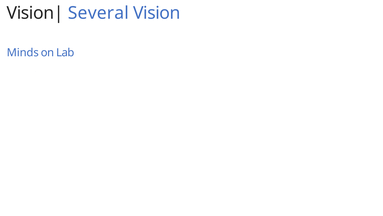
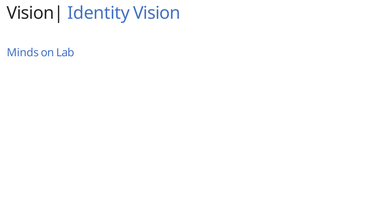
Several: Several -> Identity
